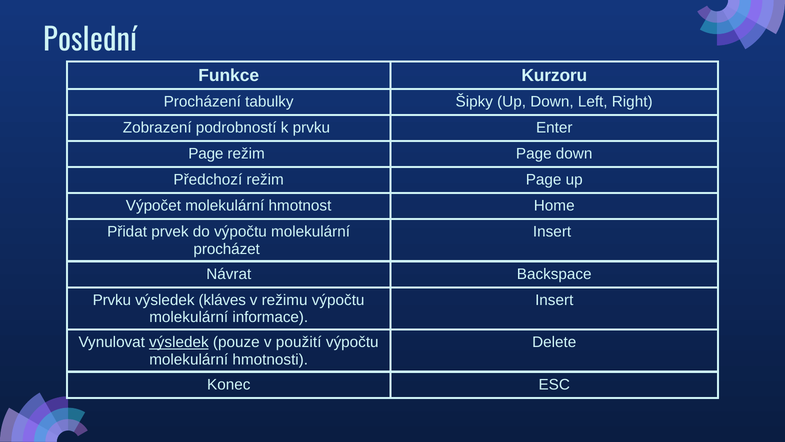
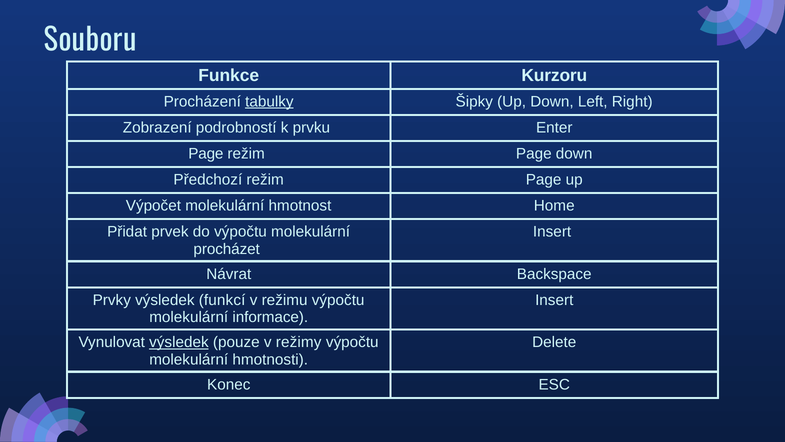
Poslední: Poslední -> Souboru
tabulky underline: none -> present
Prvku at (112, 300): Prvku -> Prvky
kláves: kláves -> funkcí
použití: použití -> režimy
